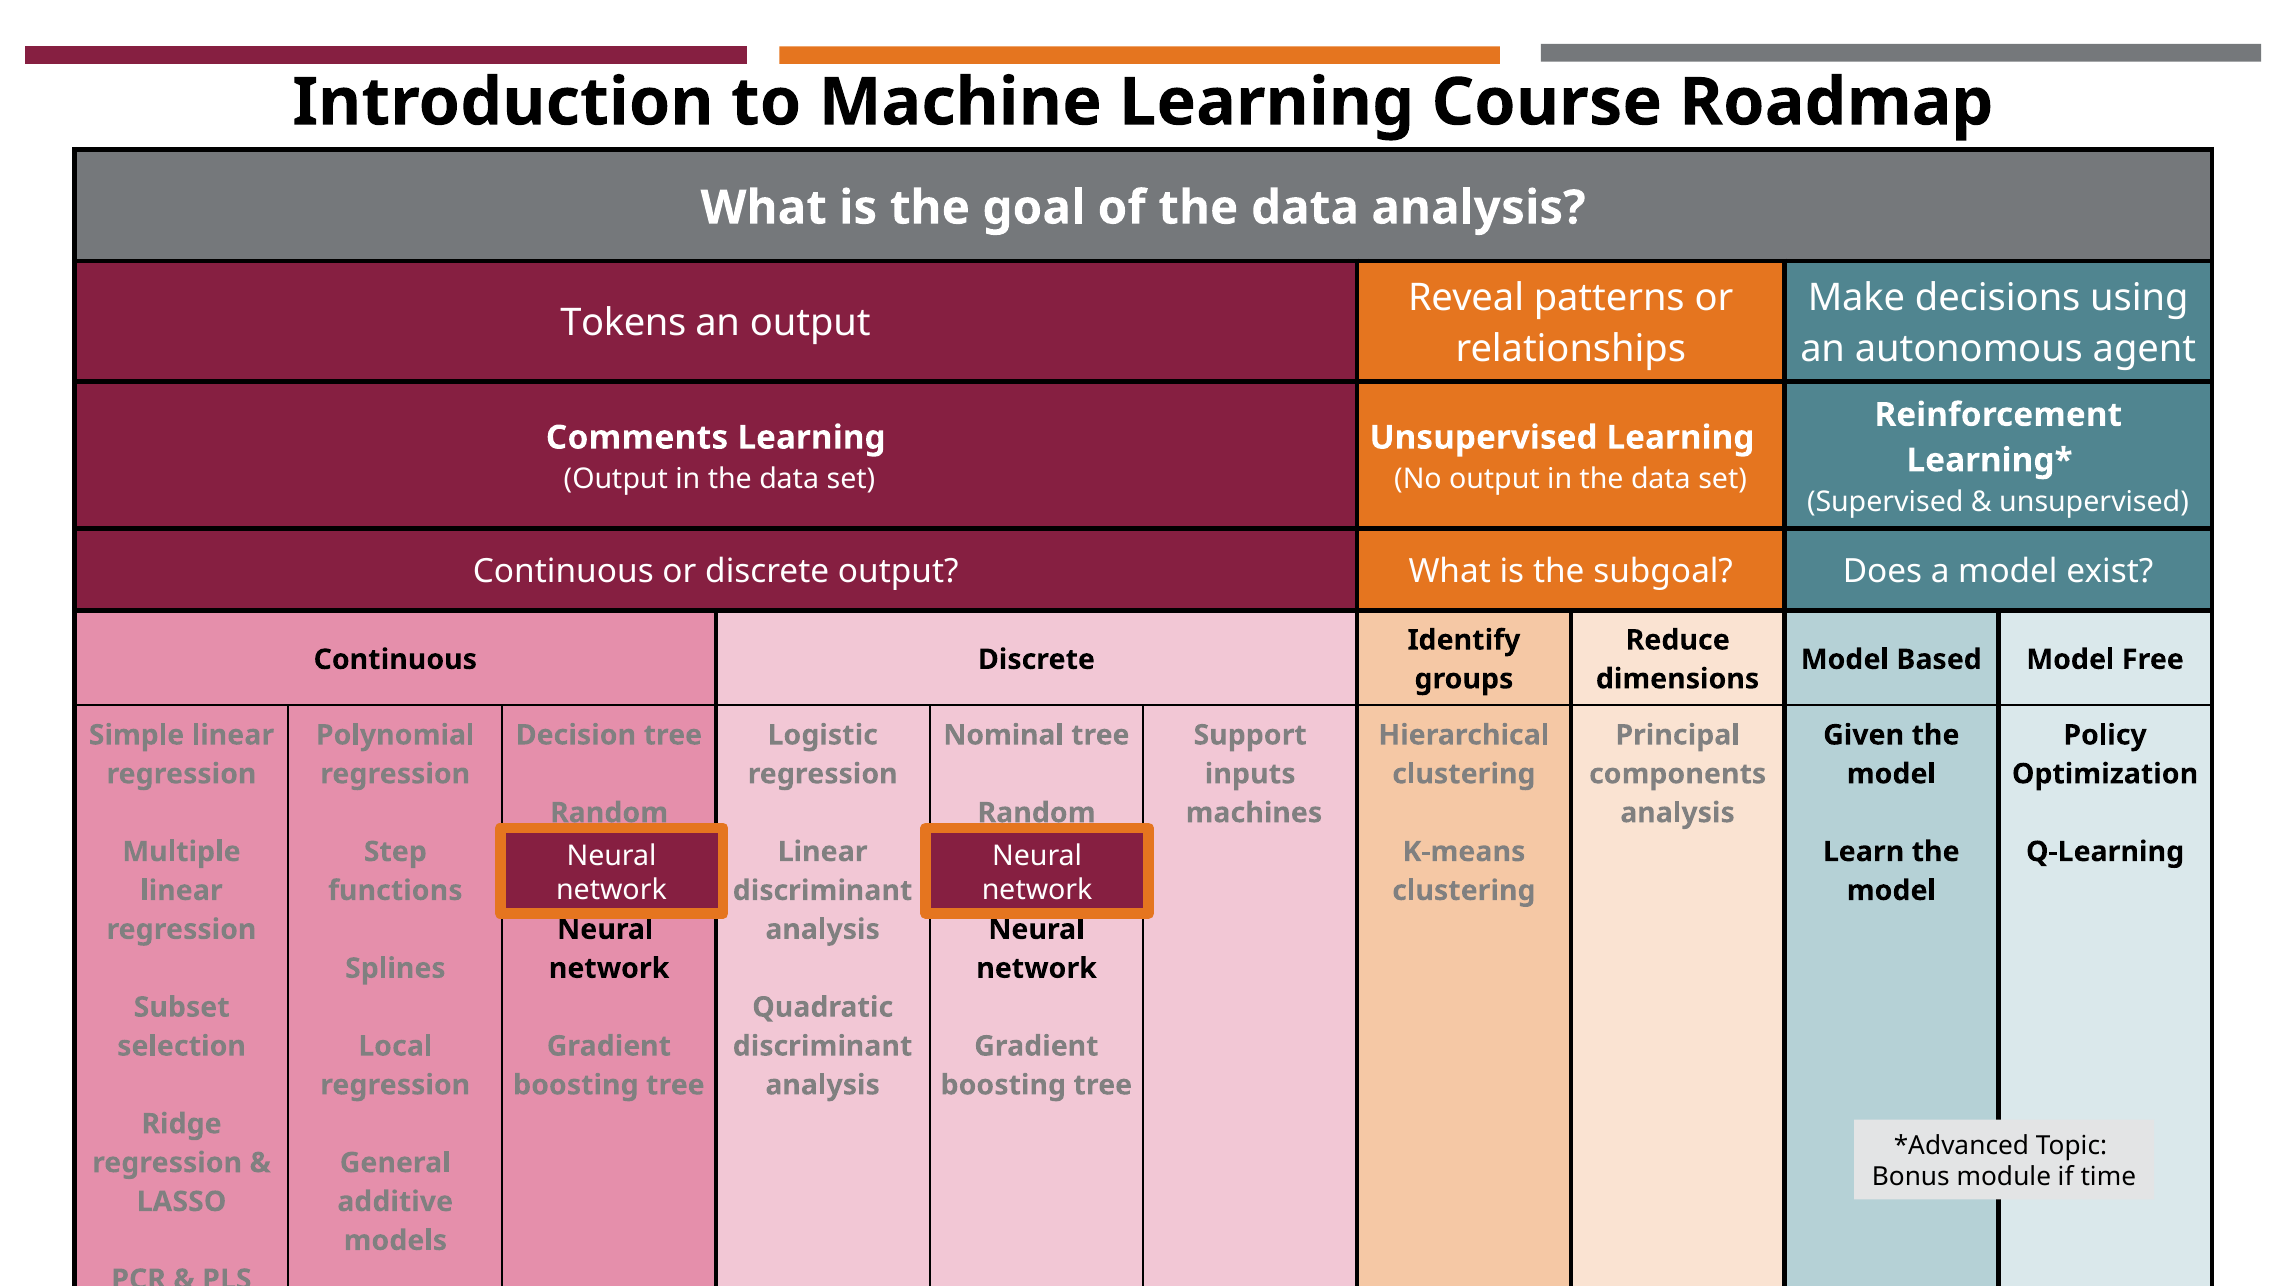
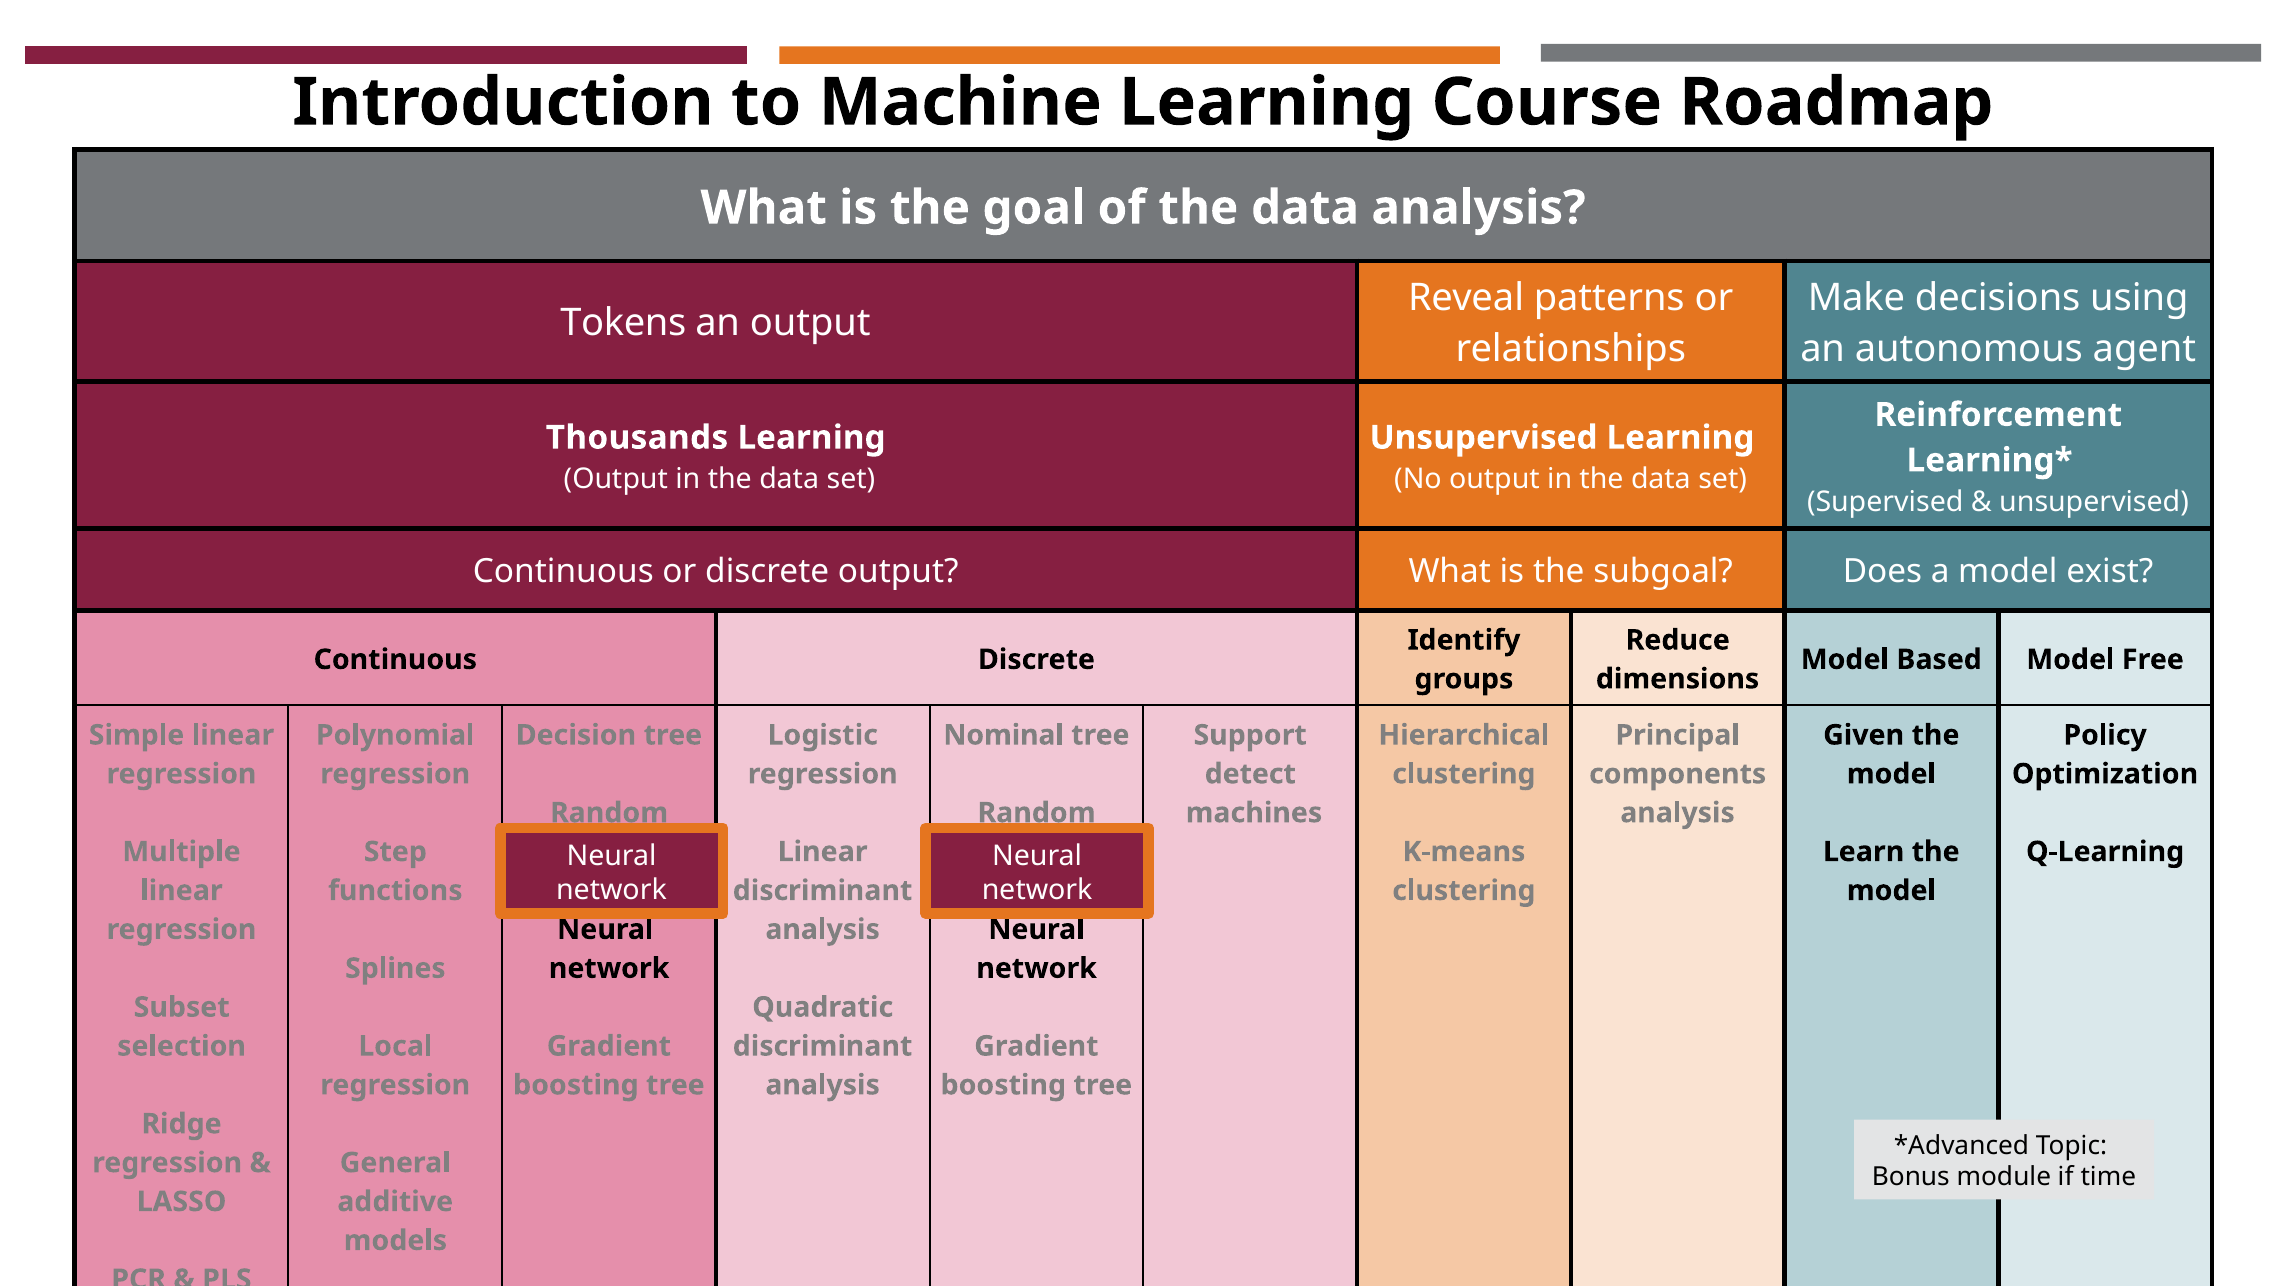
Comments: Comments -> Thousands
inputs: inputs -> detect
